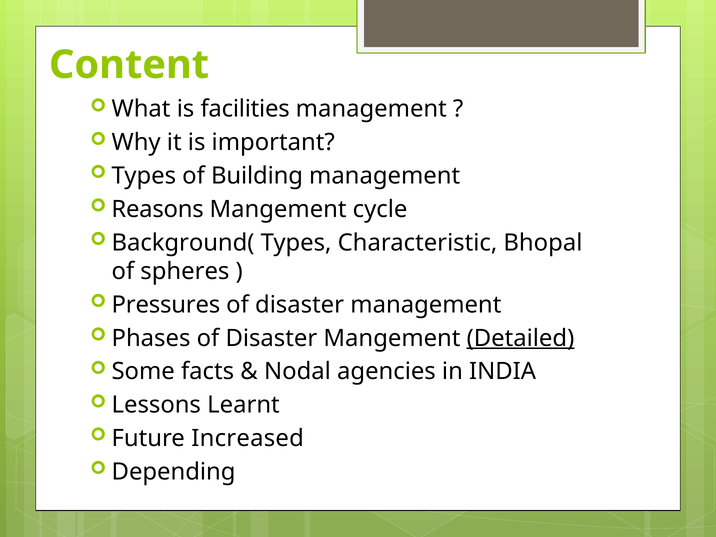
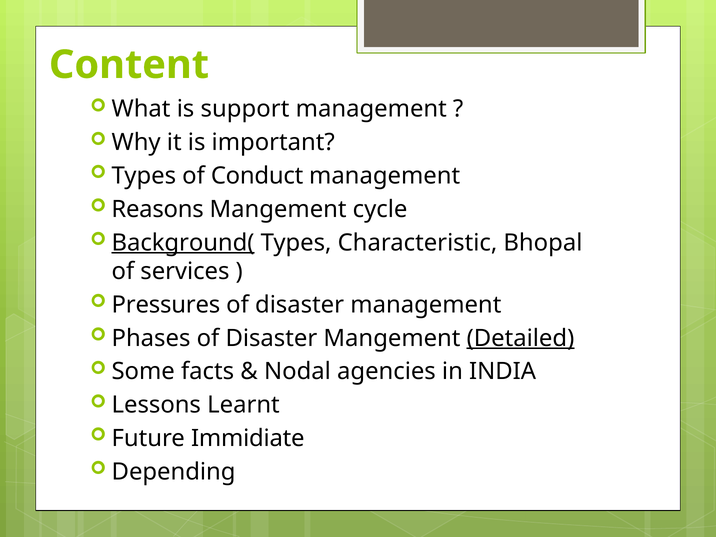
facilities: facilities -> support
Building: Building -> Conduct
Background( underline: none -> present
spheres: spheres -> services
Increased: Increased -> Immidiate
